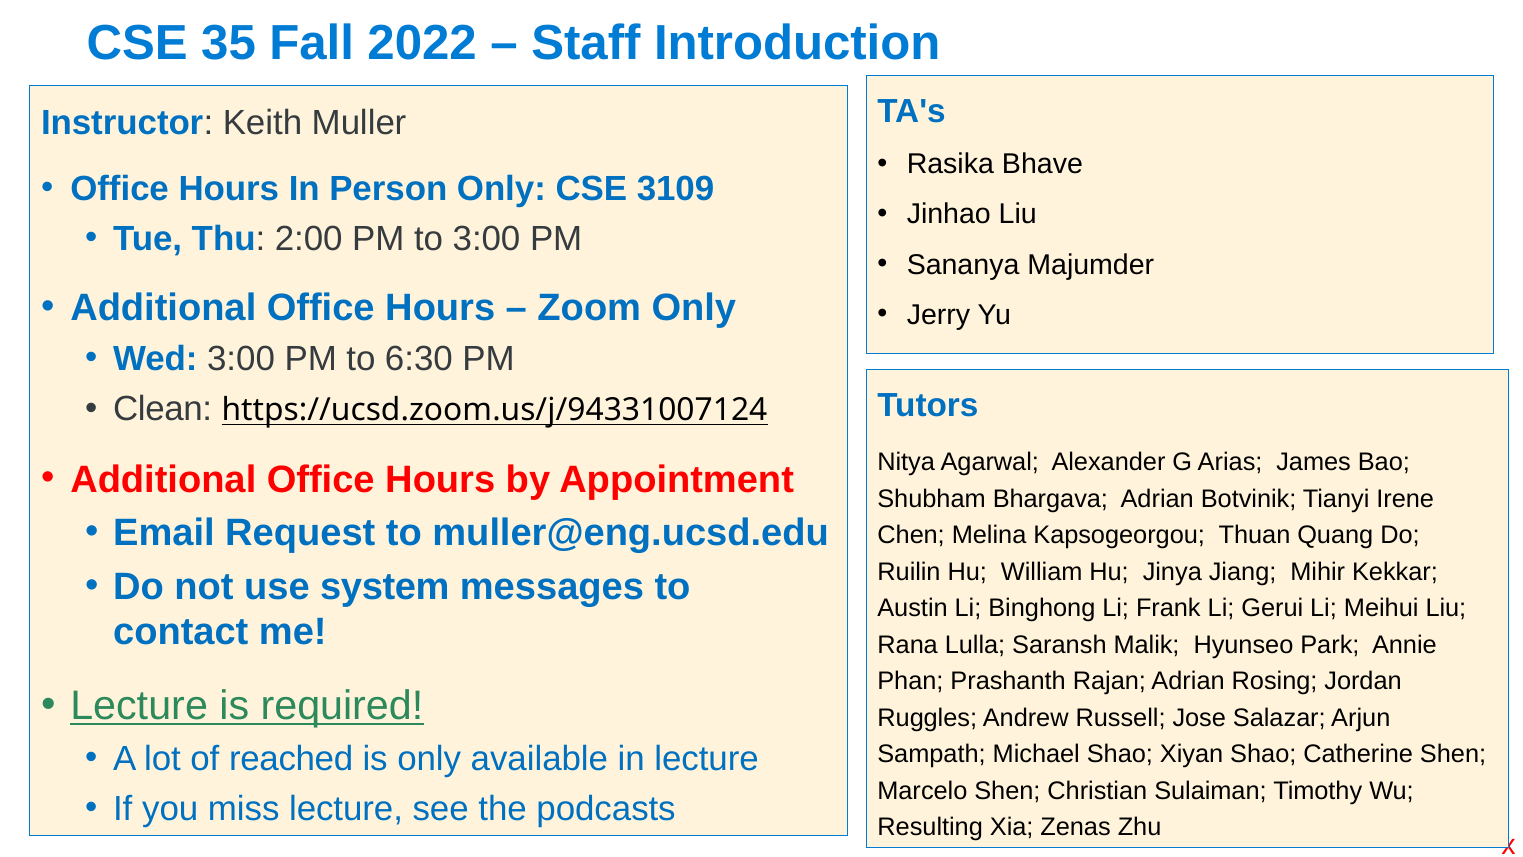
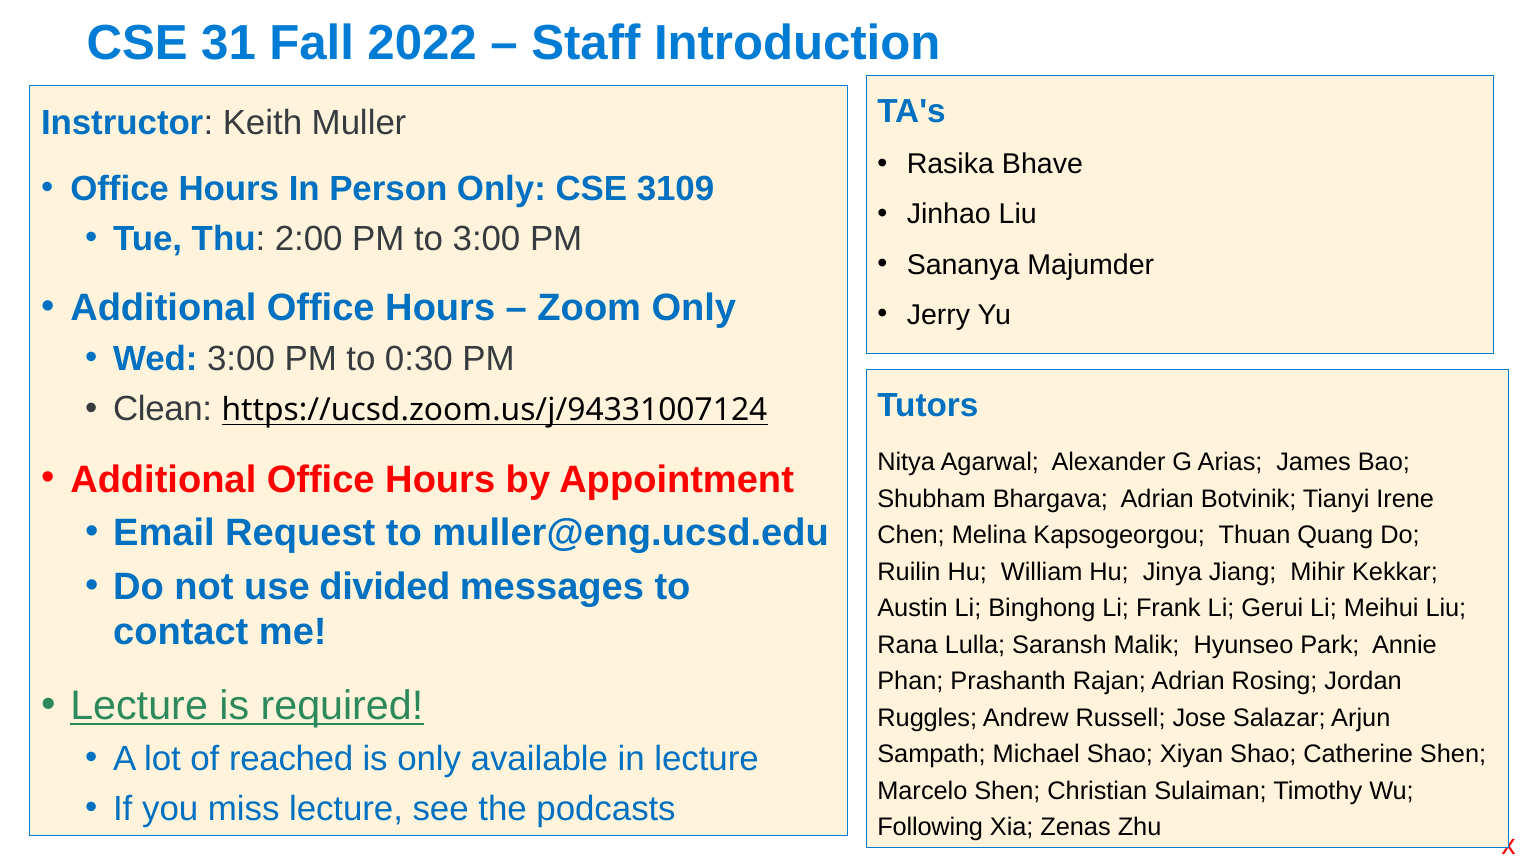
35: 35 -> 31
6:30: 6:30 -> 0:30
system: system -> divided
Resulting: Resulting -> Following
